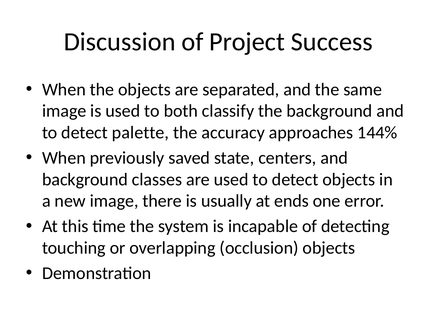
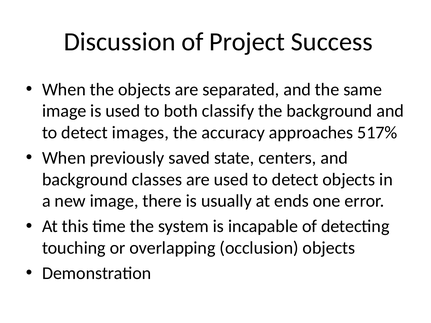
palette: palette -> images
144%: 144% -> 517%
